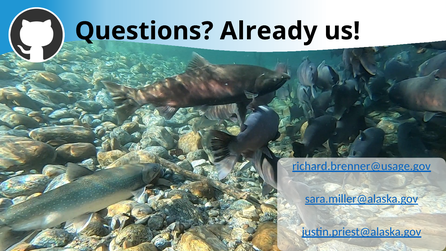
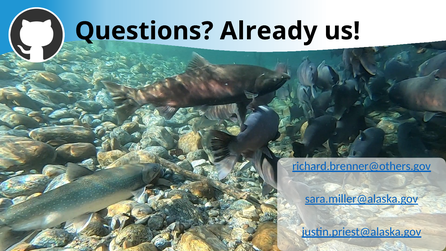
richard.brenner@usage.gov: richard.brenner@usage.gov -> richard.brenner@others.gov
